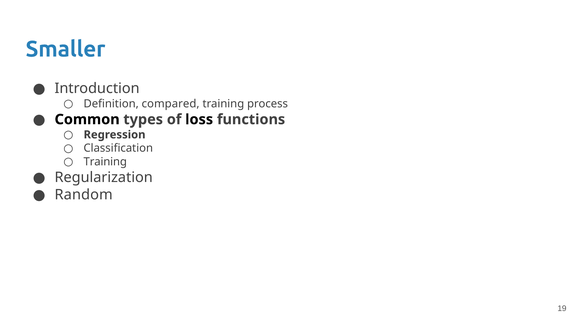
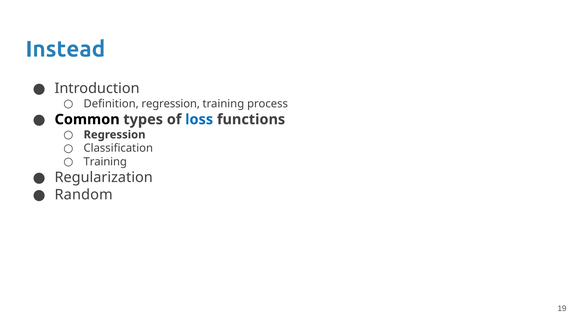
Smaller: Smaller -> Instead
Definition compared: compared -> regression
loss colour: black -> blue
